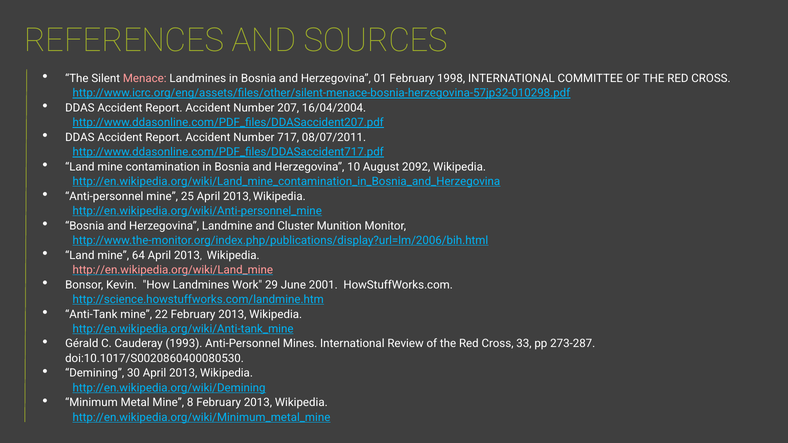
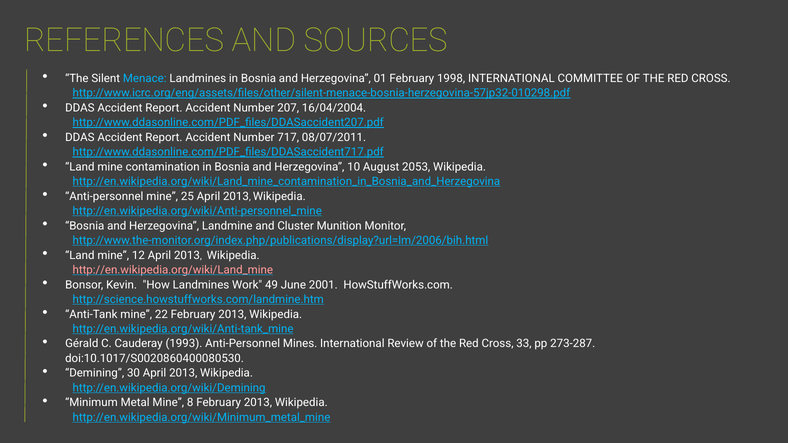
Menace colour: pink -> light blue
2092: 2092 -> 2053
64: 64 -> 12
29: 29 -> 49
